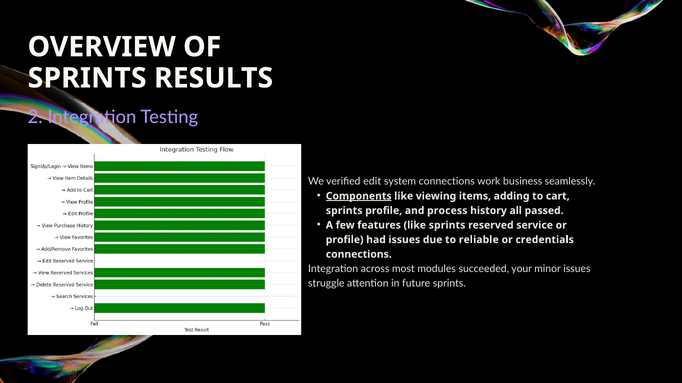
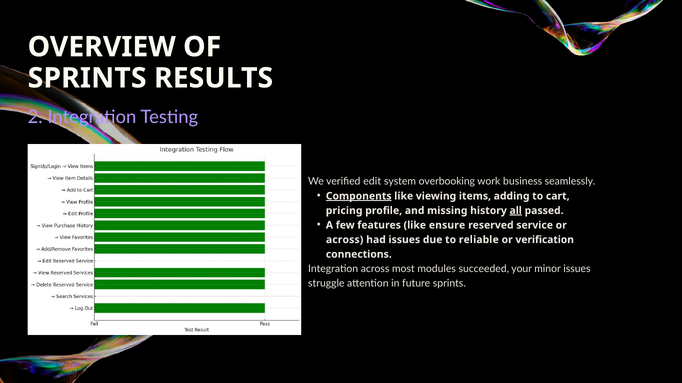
system connections: connections -> overbooking
sprints at (344, 211): sprints -> pricing
process: process -> missing
all underline: none -> present
like sprints: sprints -> ensure
profile at (345, 240): profile -> across
credentials: credentials -> verification
